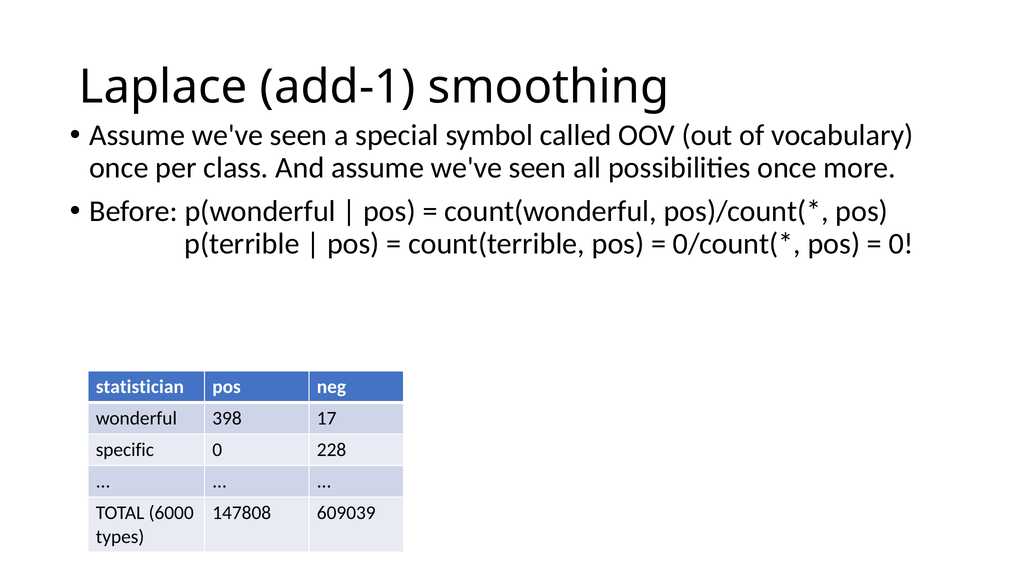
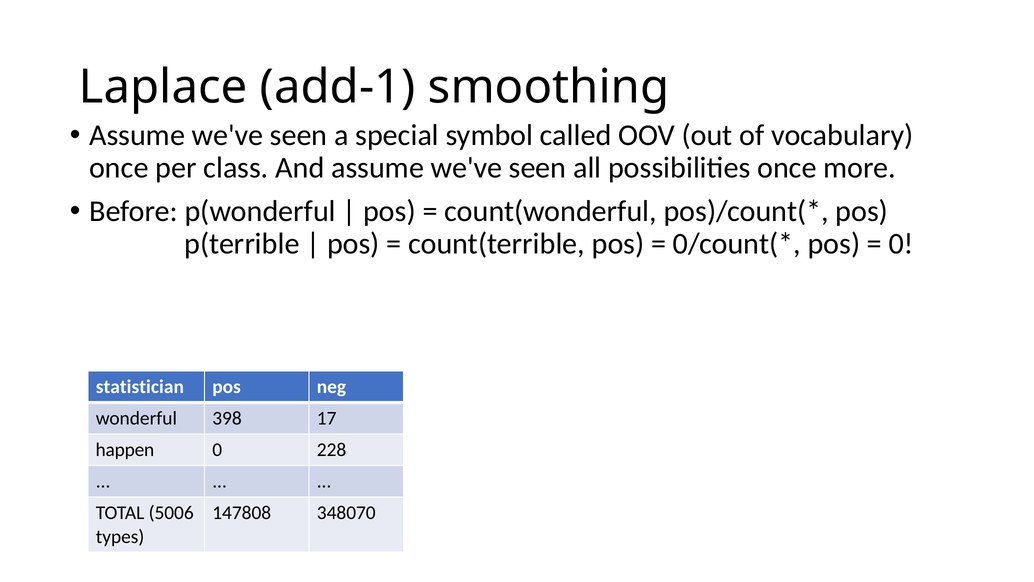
specific: specific -> happen
6000: 6000 -> 5006
609039: 609039 -> 348070
